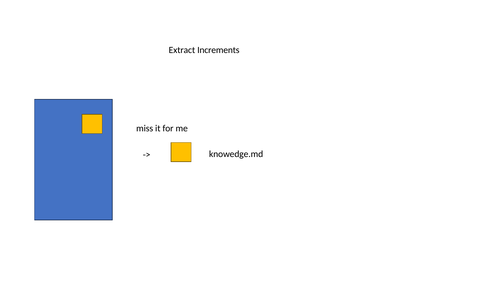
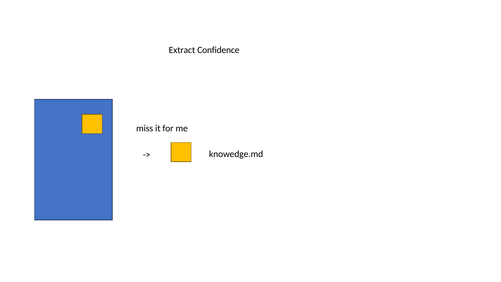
Increments: Increments -> Confidence
